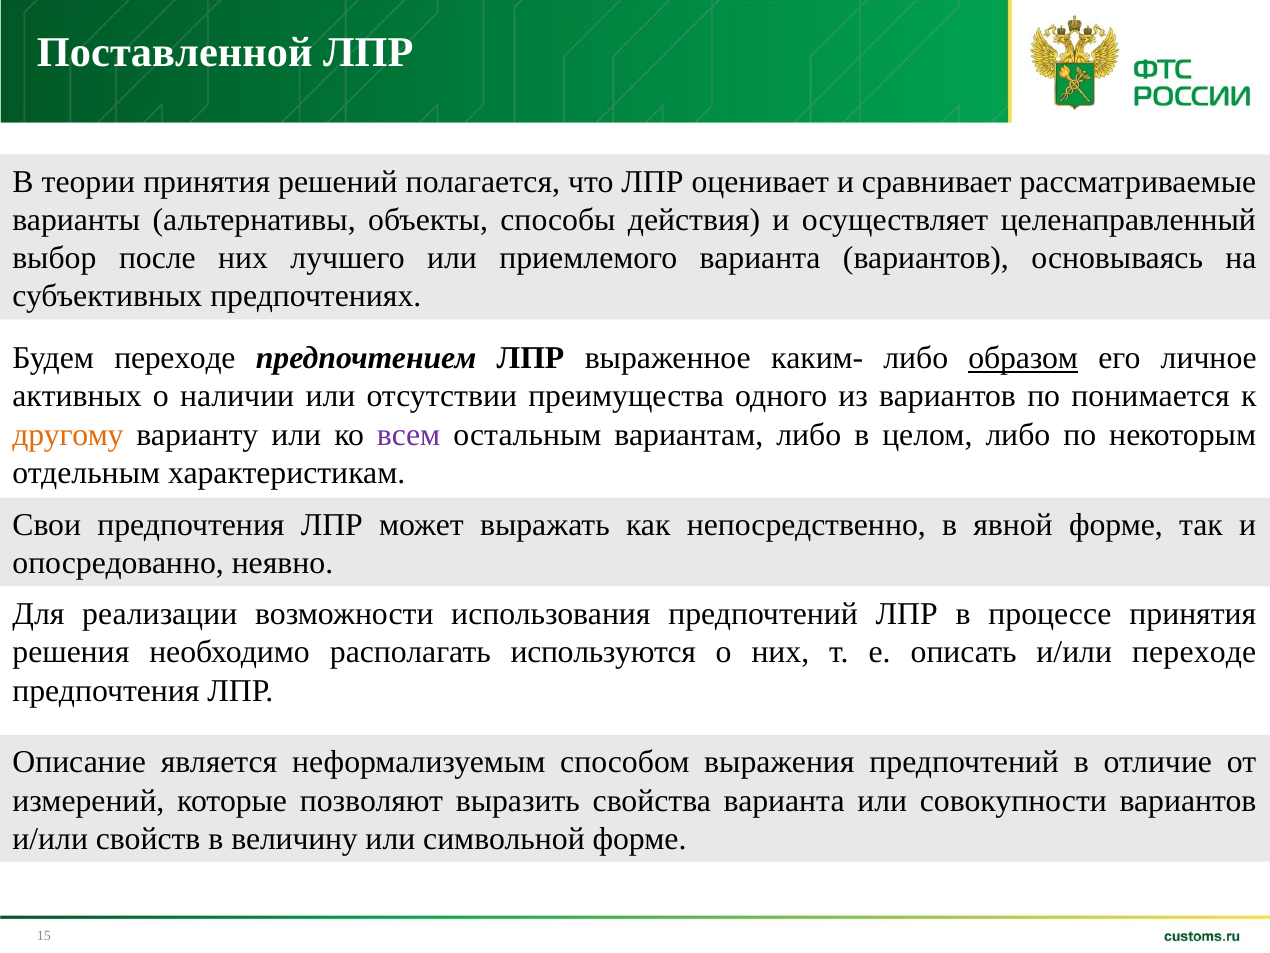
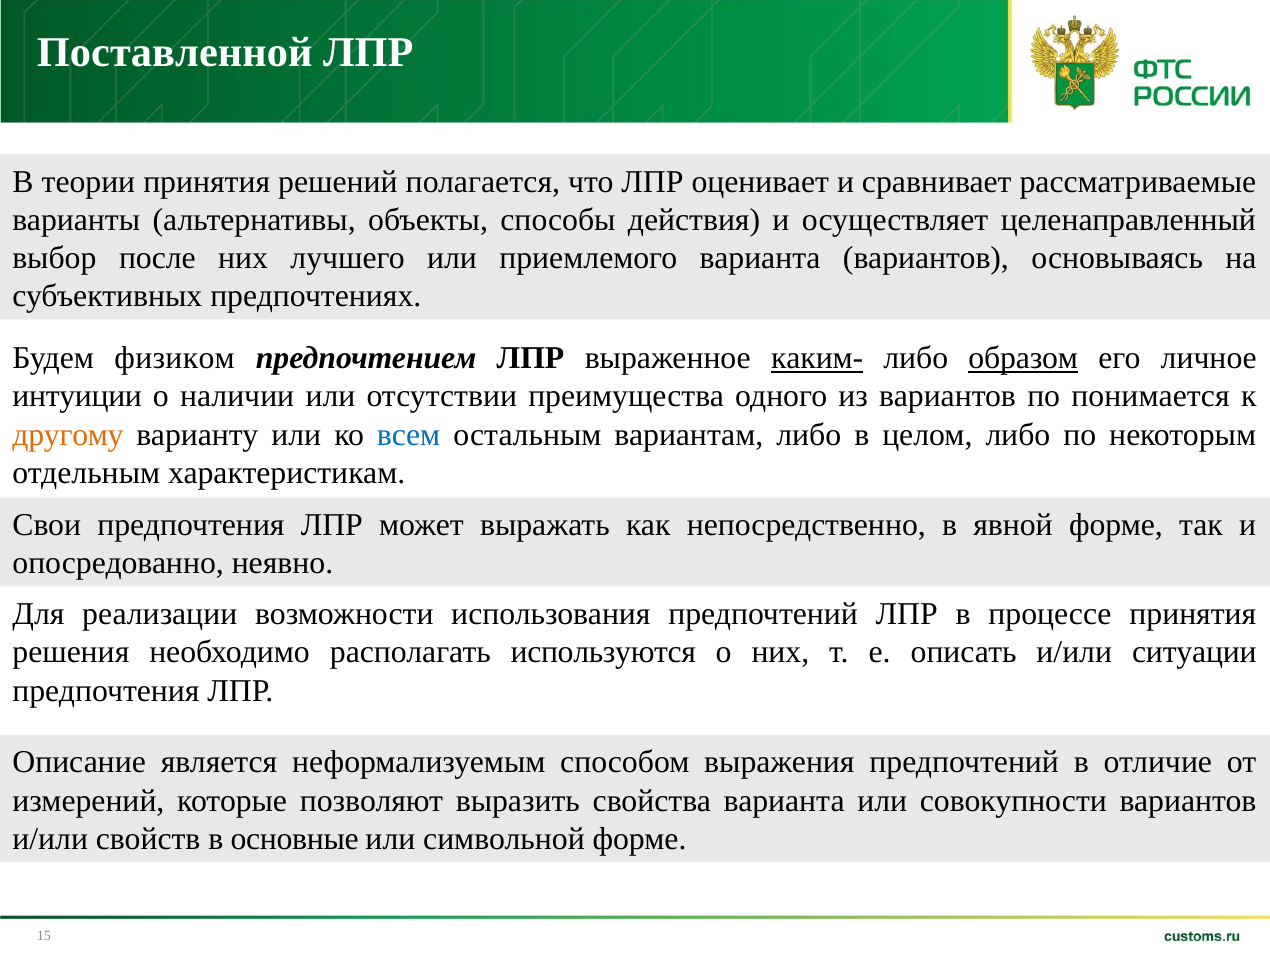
Будем переходе: переходе -> физиком
каким- underline: none -> present
активных: активных -> интуиции
всем colour: purple -> blue
и/или переходе: переходе -> ситуации
величину: величину -> основные
